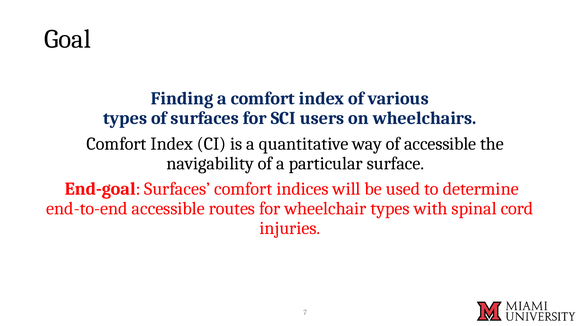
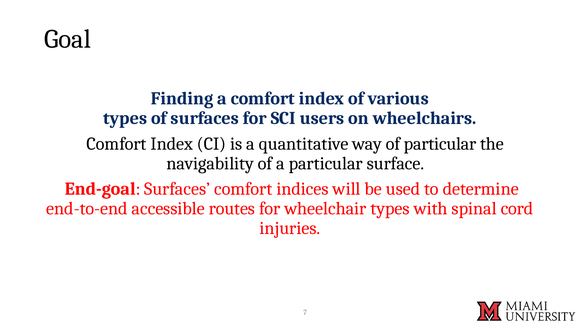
of accessible: accessible -> particular
